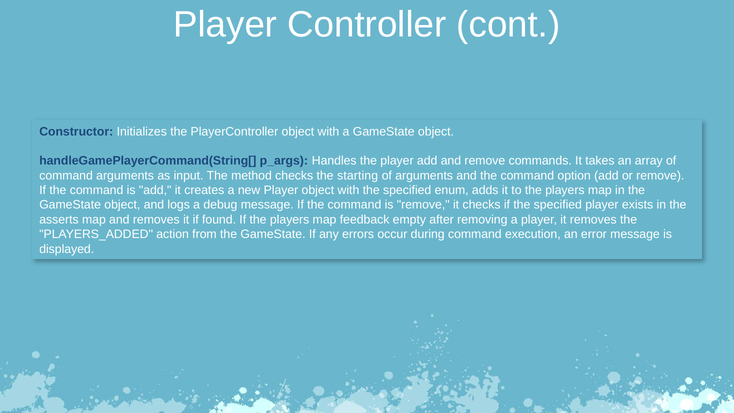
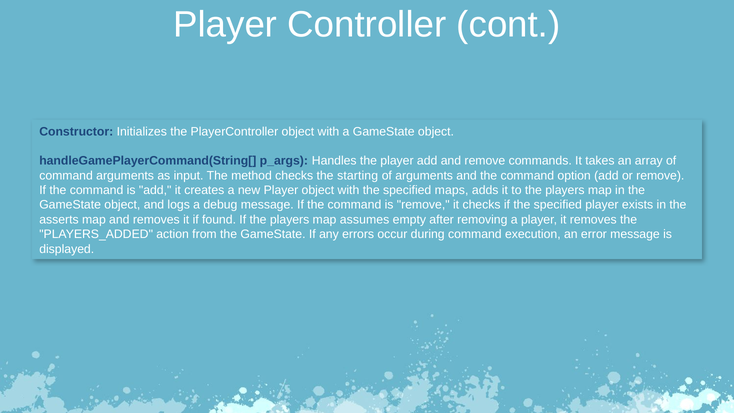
enum: enum -> maps
feedback: feedback -> assumes
